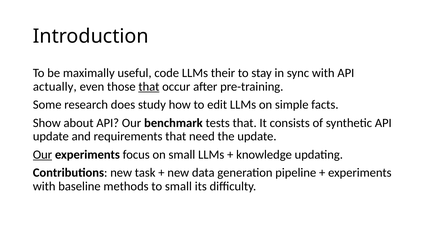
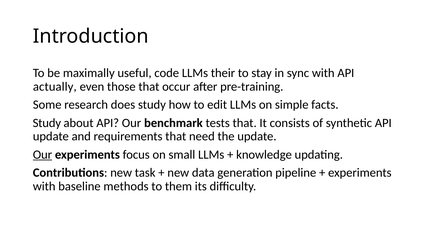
that at (149, 86) underline: present -> none
Show at (47, 123): Show -> Study
to small: small -> them
